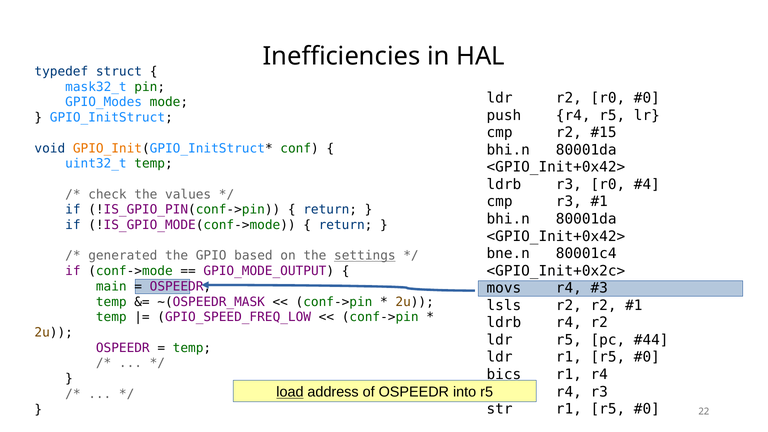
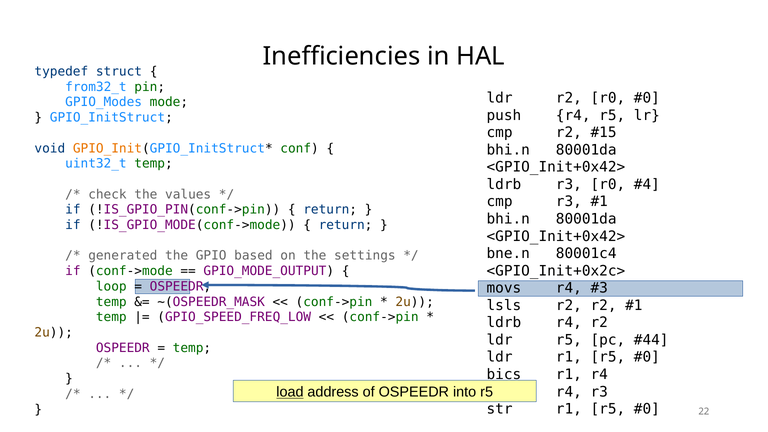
mask32_t: mask32_t -> from32_t
settings underline: present -> none
main: main -> loop
